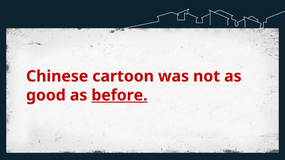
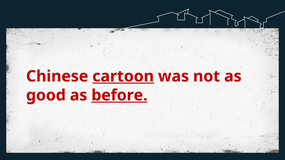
cartoon underline: none -> present
